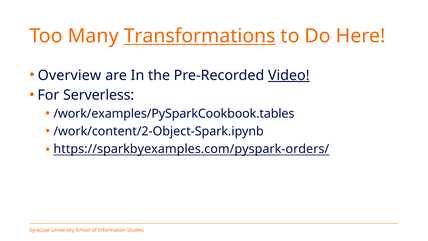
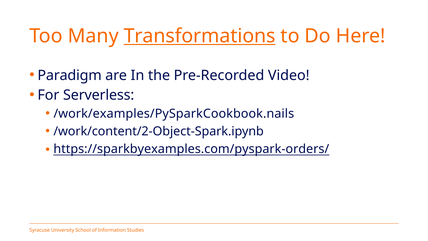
Overview: Overview -> Paradigm
Video underline: present -> none
/work/examples/PySparkCookbook.tables: /work/examples/PySparkCookbook.tables -> /work/examples/PySparkCookbook.nails
